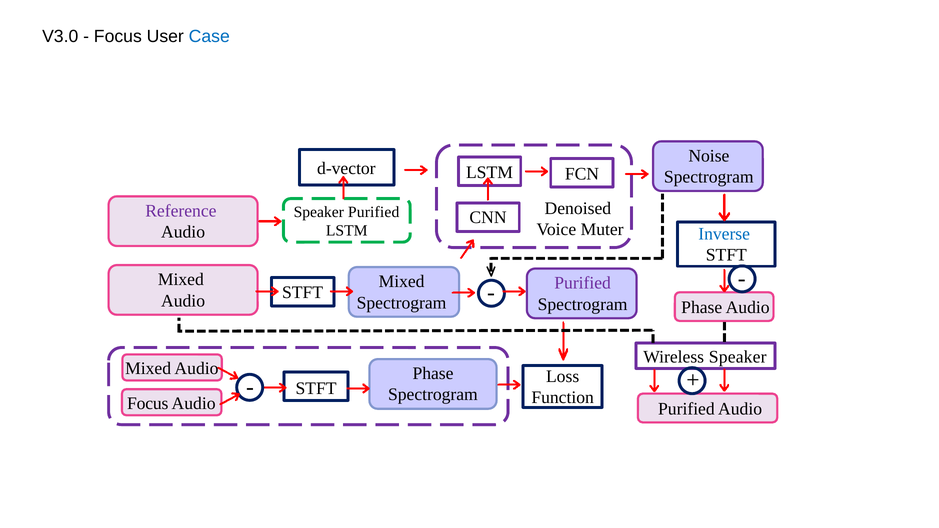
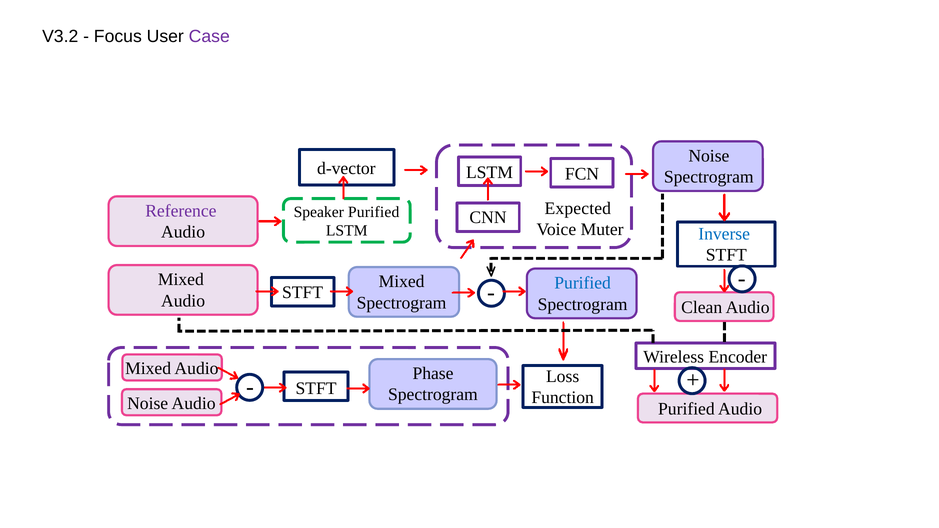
V3.0: V3.0 -> V3.2
Case colour: blue -> purple
Denoised: Denoised -> Expected
Purified at (583, 283) colour: purple -> blue
Phase at (702, 308): Phase -> Clean
Wireless Speaker: Speaker -> Encoder
Focus at (148, 403): Focus -> Noise
